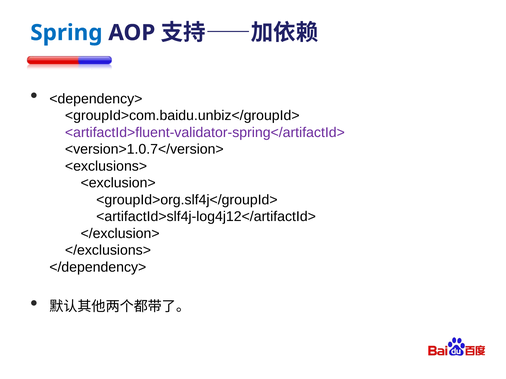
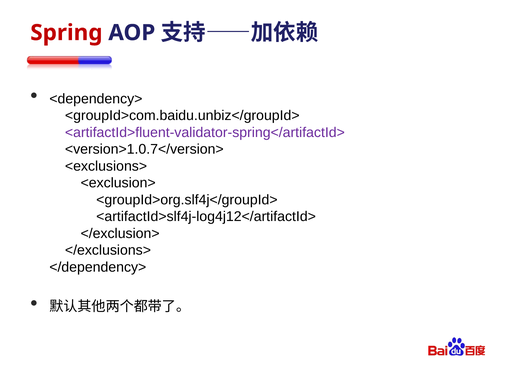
Spring colour: blue -> red
